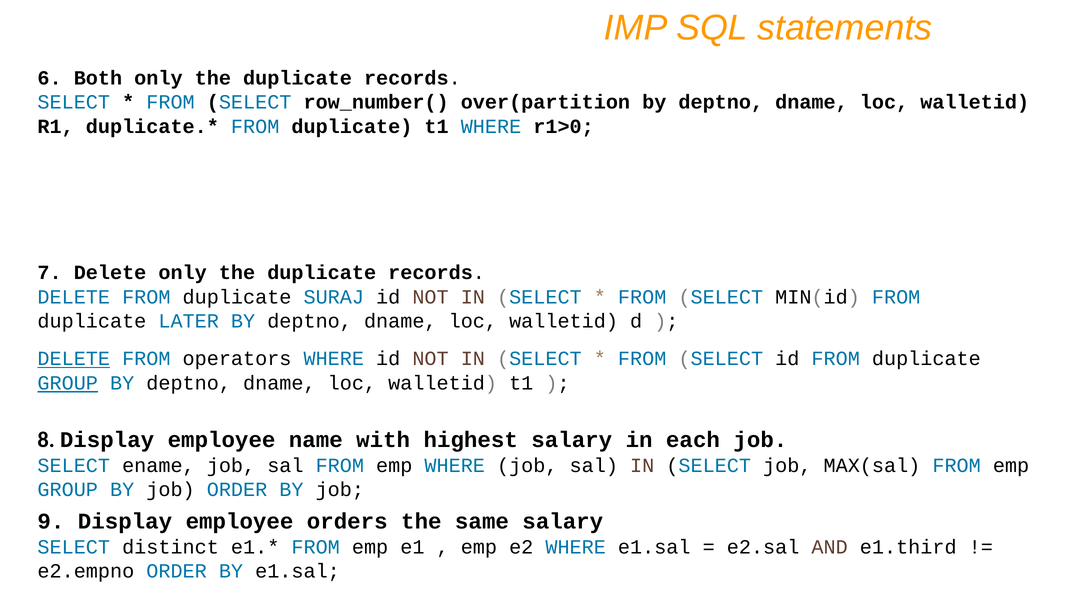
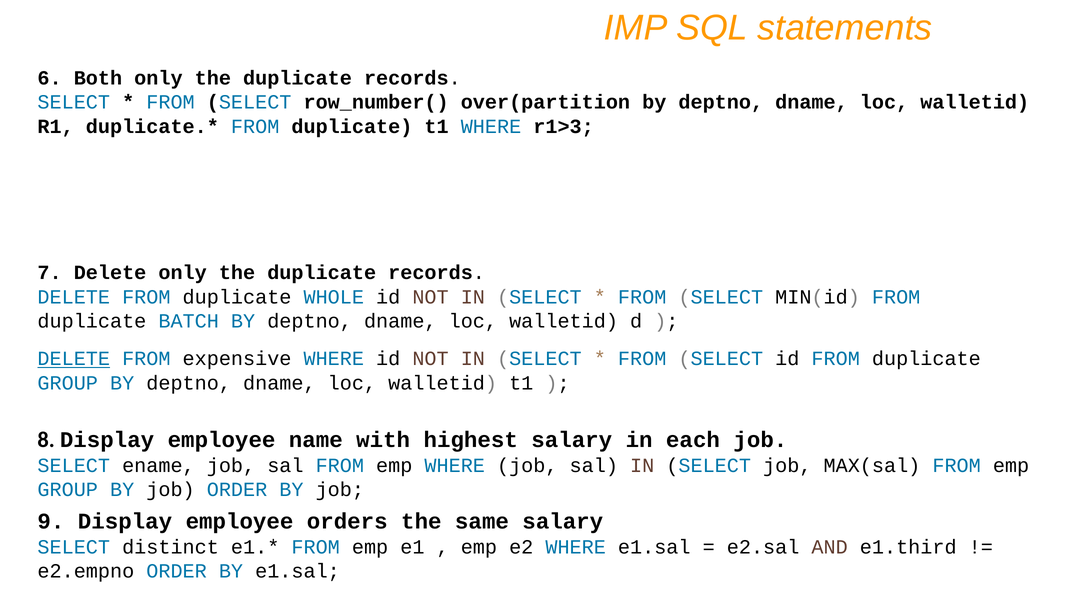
r1>0: r1>0 -> r1>3
SURAJ: SURAJ -> WHOLE
LATER: LATER -> BATCH
operators: operators -> expensive
GROUP at (68, 383) underline: present -> none
